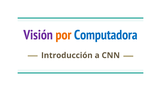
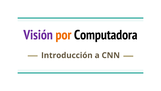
Computadora colour: blue -> black
